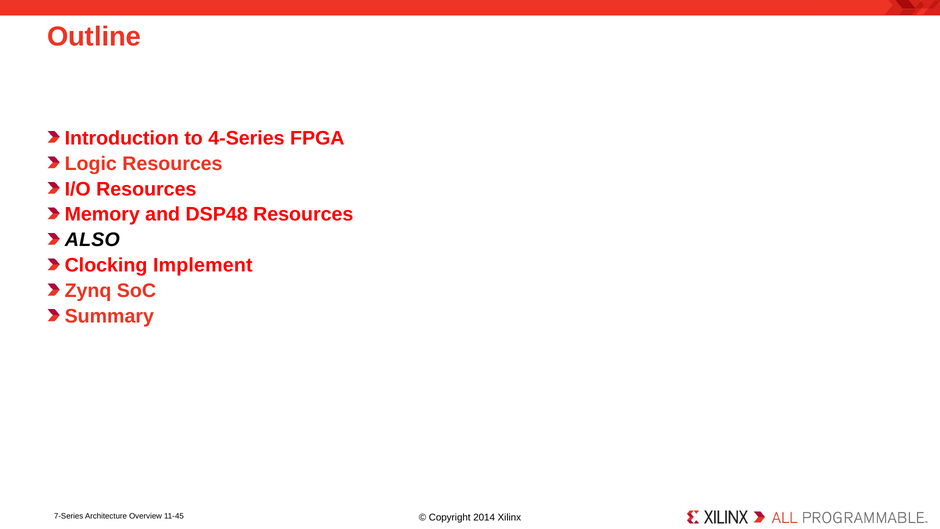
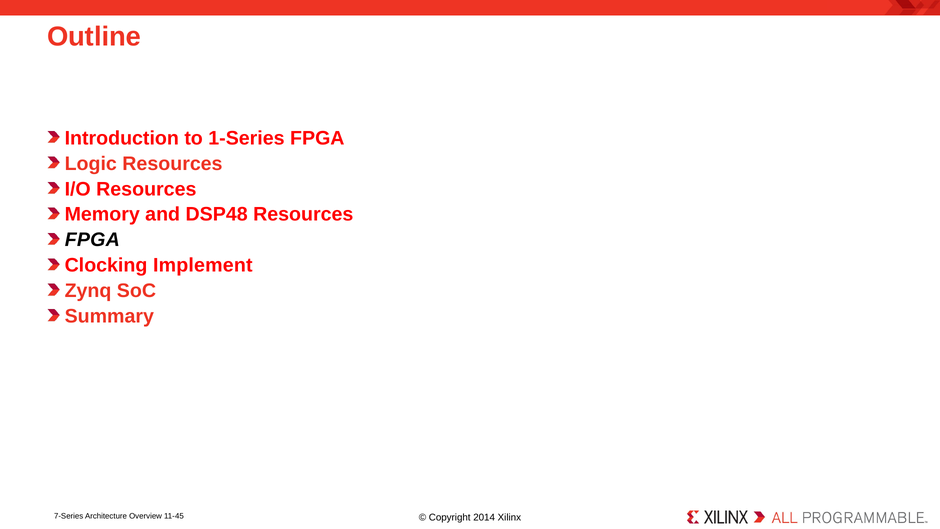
4-Series: 4-Series -> 1-Series
ALSO at (92, 240): ALSO -> FPGA
